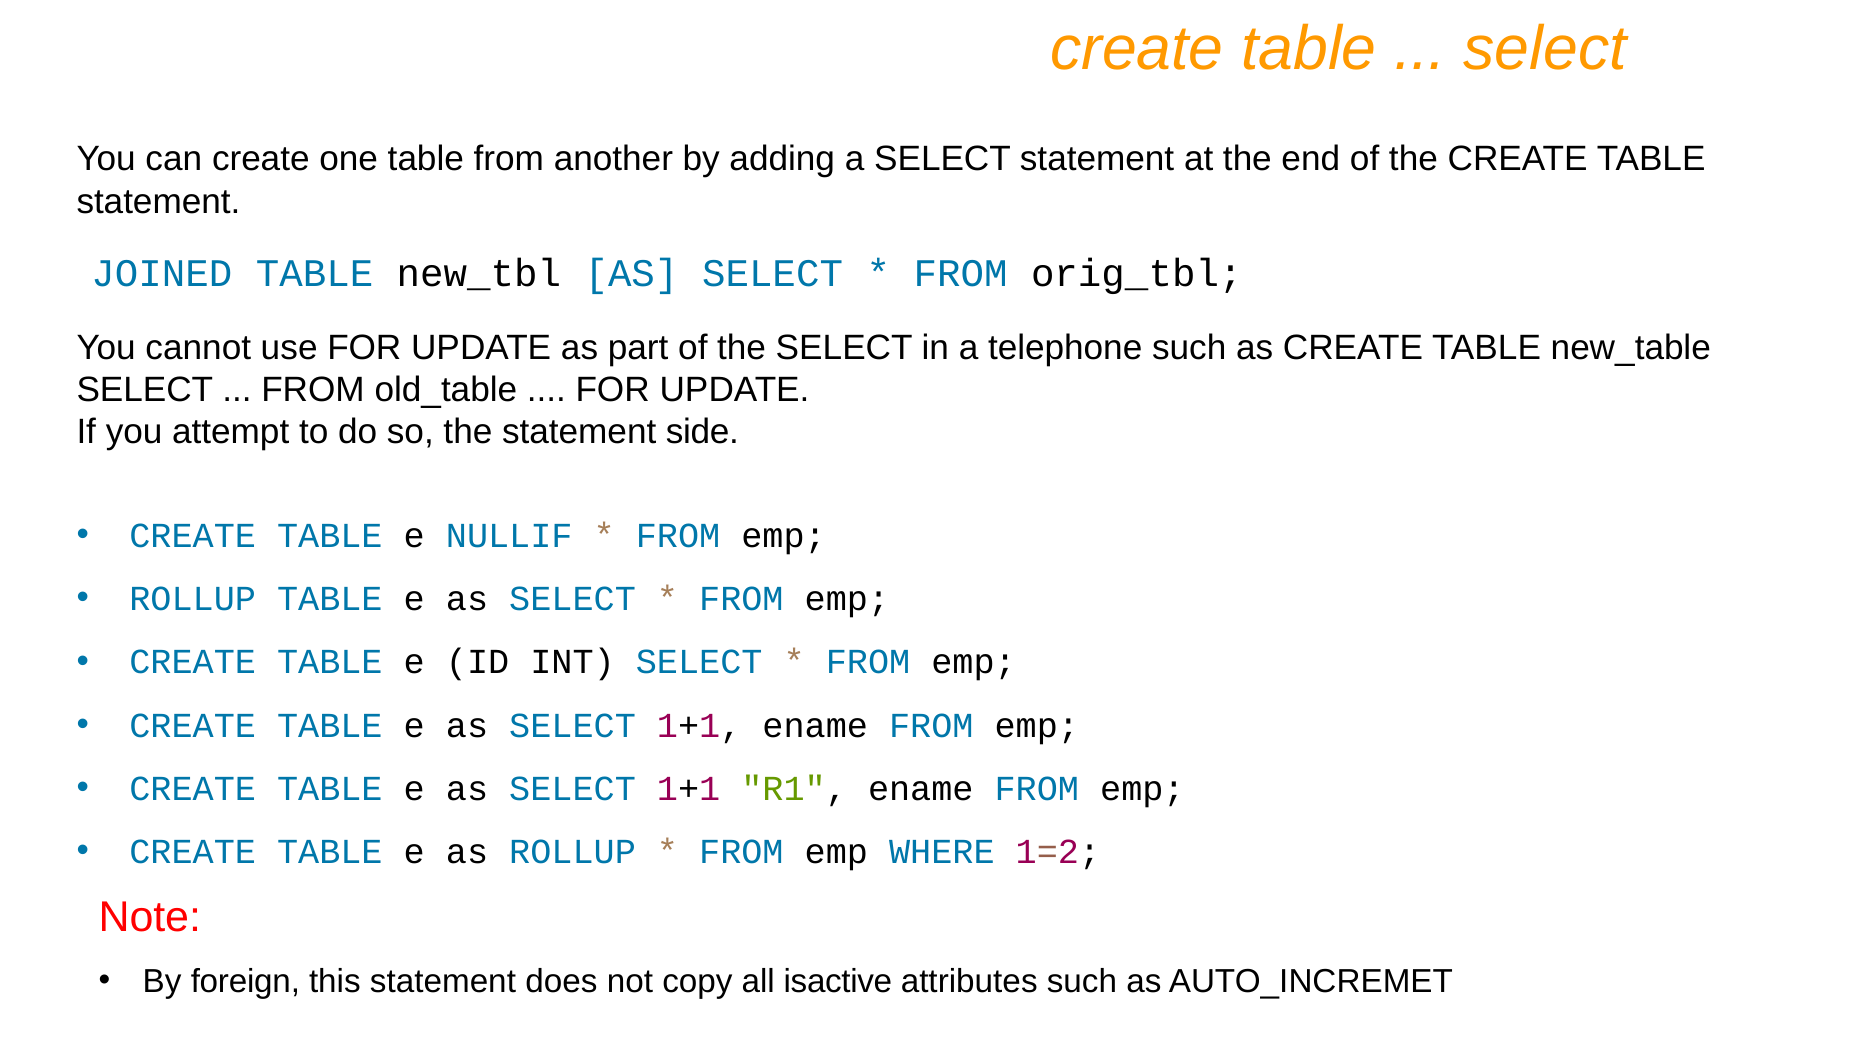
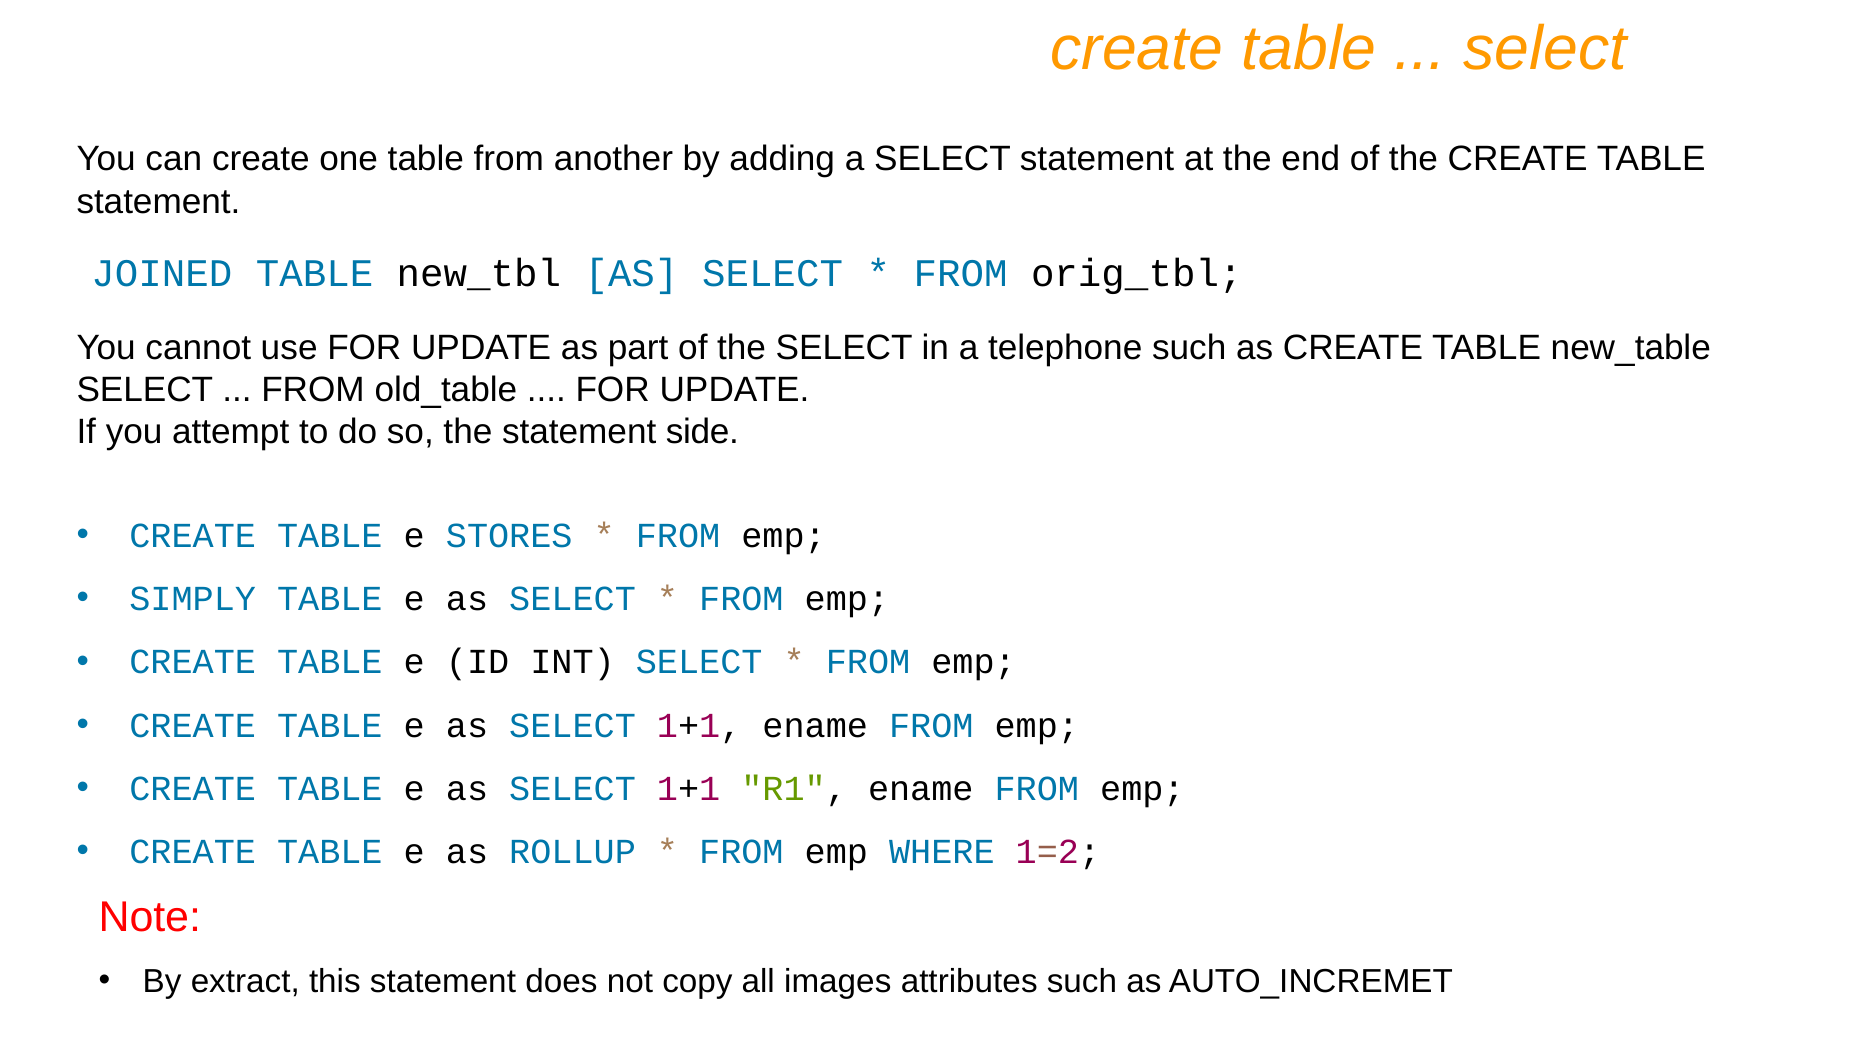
NULLIF: NULLIF -> STORES
ROLLUP at (193, 599): ROLLUP -> SIMPLY
foreign: foreign -> extract
isactive: isactive -> images
